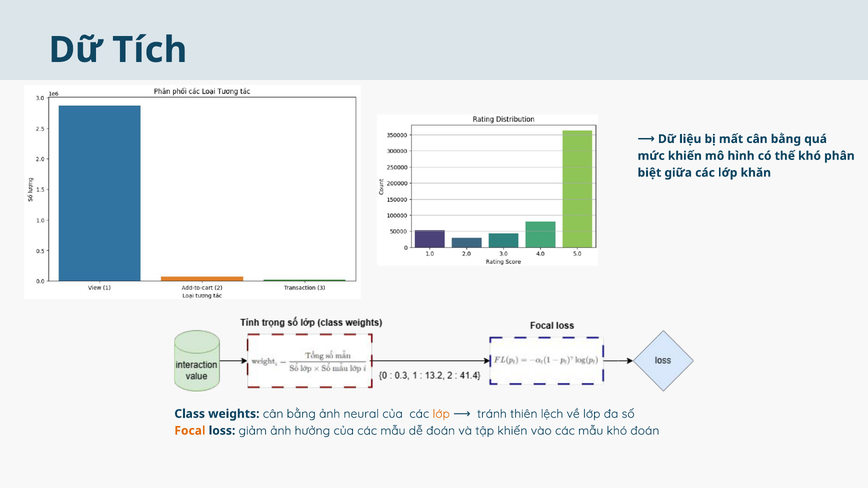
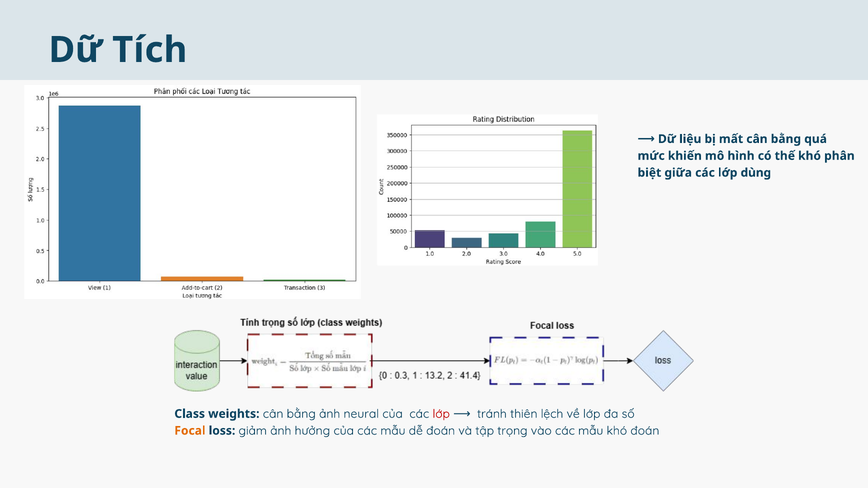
khăn: khăn -> dùng
lớp at (441, 414) colour: orange -> red
tập khiến: khiến -> trọng
